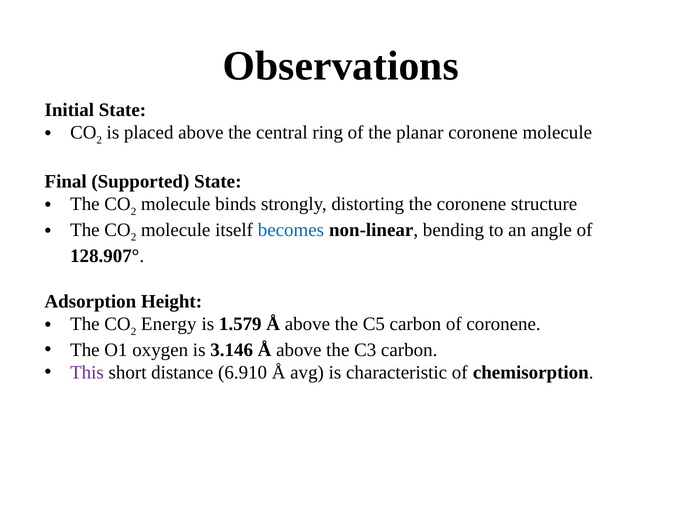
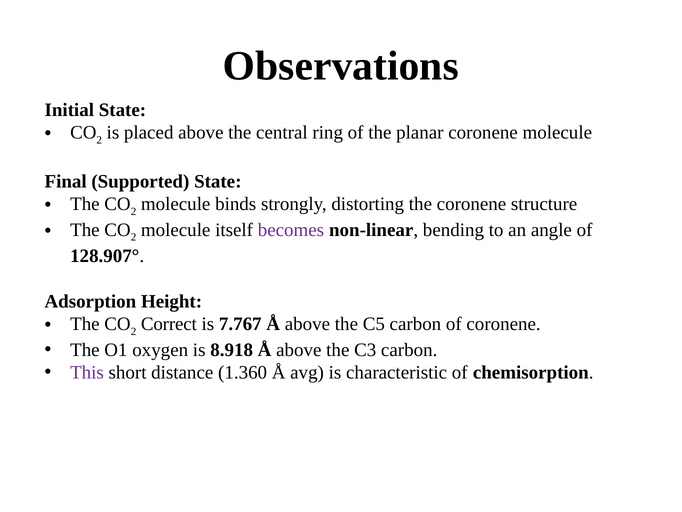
becomes colour: blue -> purple
Energy: Energy -> Correct
1.579: 1.579 -> 7.767
3.146: 3.146 -> 8.918
6.910: 6.910 -> 1.360
